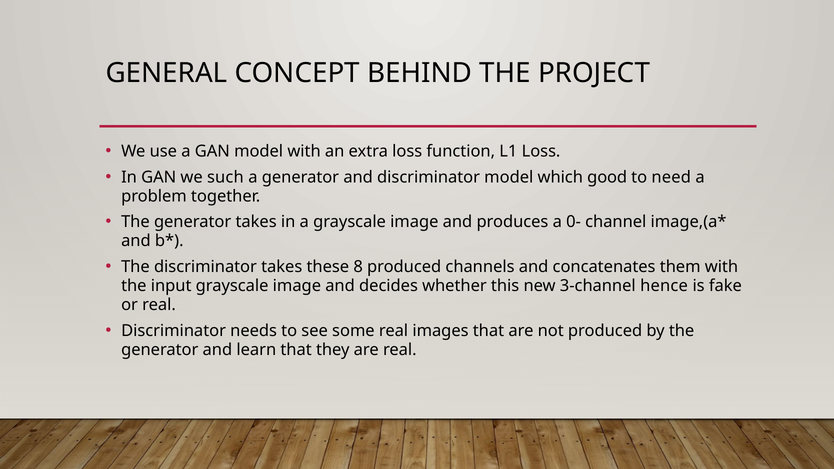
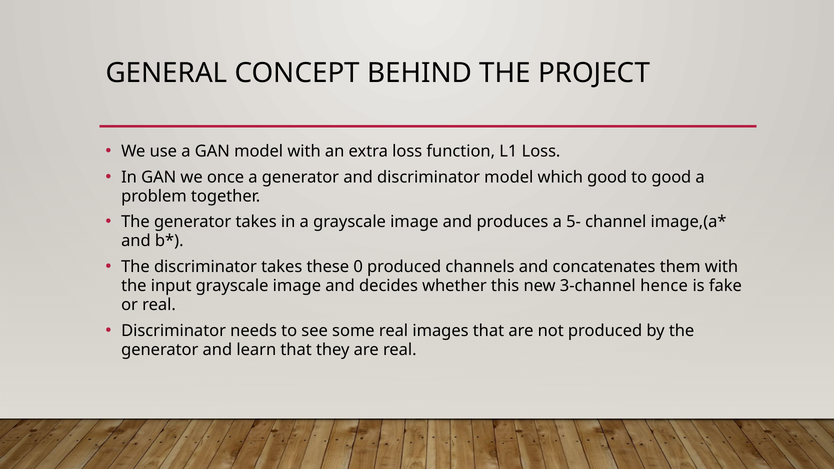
such: such -> once
to need: need -> good
0-: 0- -> 5-
8: 8 -> 0
